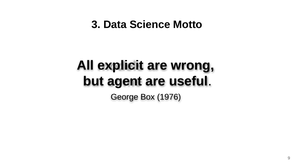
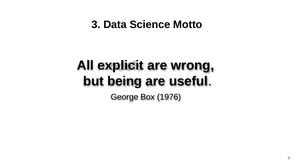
agent: agent -> being
